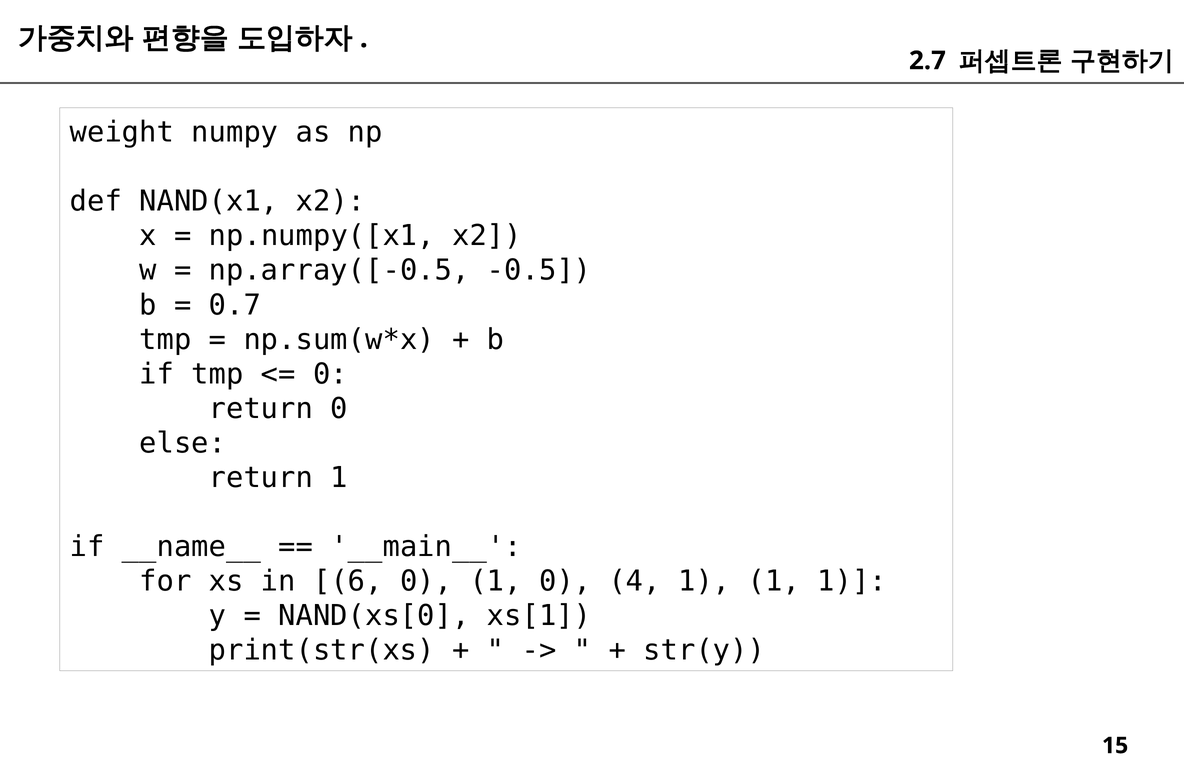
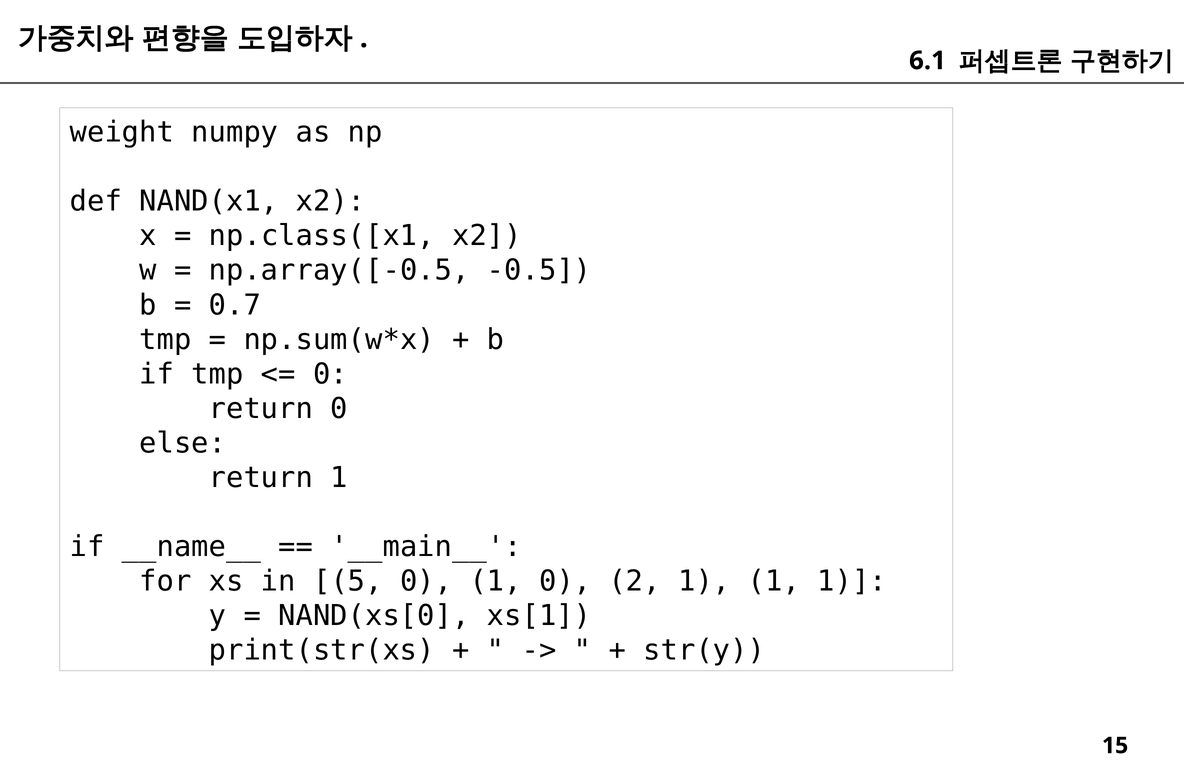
2.7: 2.7 -> 6.1
np.numpy([x1: np.numpy([x1 -> np.class([x1
6: 6 -> 5
4: 4 -> 2
